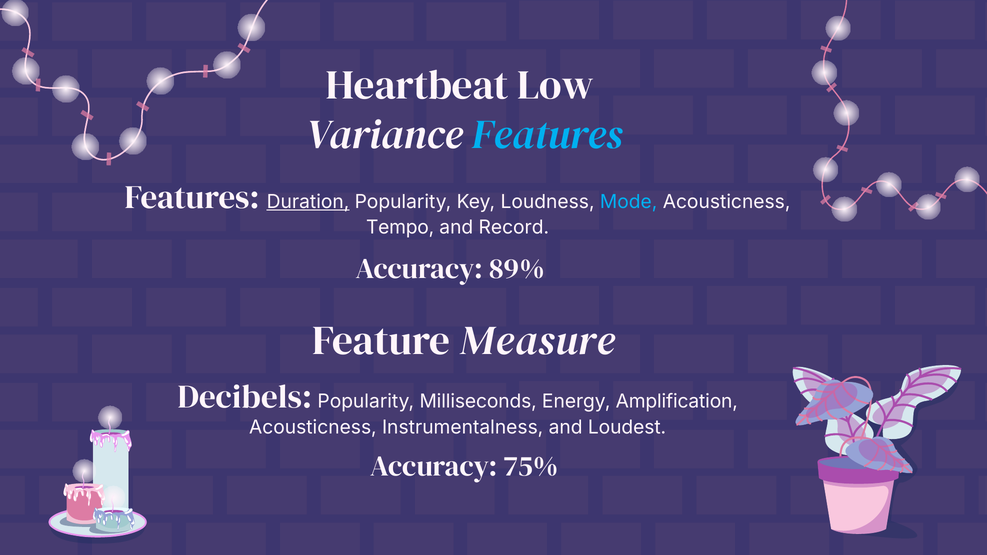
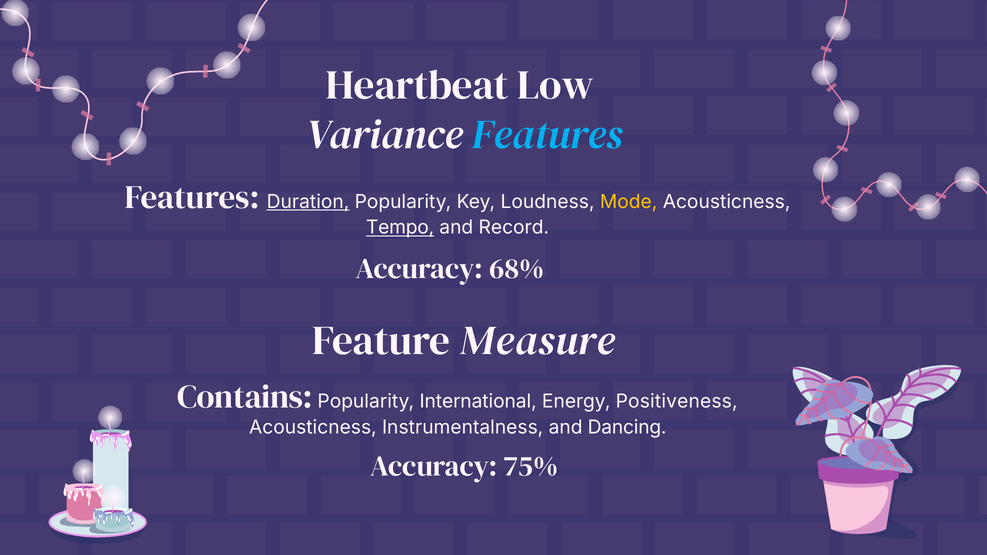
Mode colour: light blue -> yellow
Tempo underline: none -> present
89%: 89% -> 68%
Decibels: Decibels -> Contains
Milliseconds: Milliseconds -> International
Amplification: Amplification -> Positiveness
Loudest: Loudest -> Dancing
